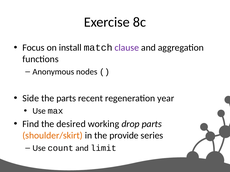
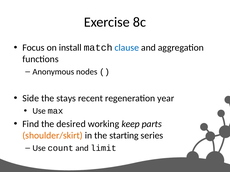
clause colour: purple -> blue
the parts: parts -> stays
drop: drop -> keep
provide: provide -> starting
